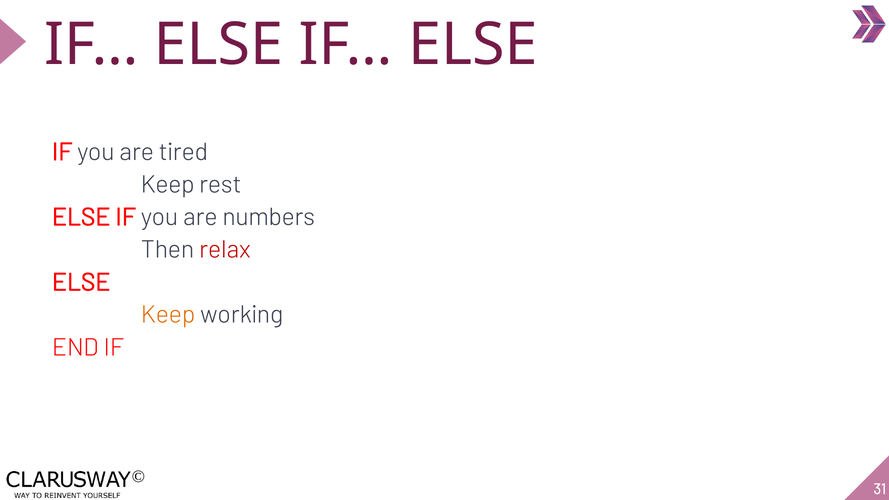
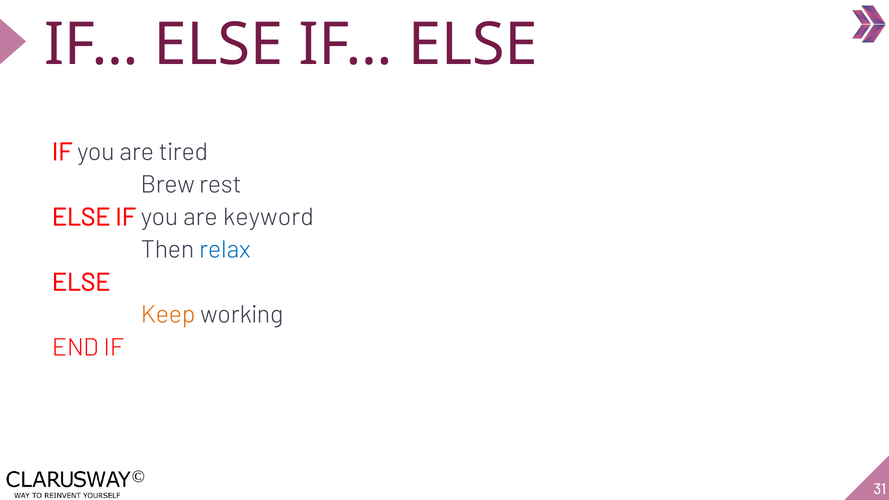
Keep at (168, 185): Keep -> Brew
numbers: numbers -> keyword
relax colour: red -> blue
